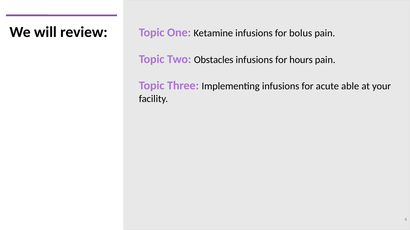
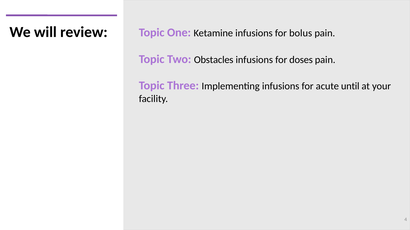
hours: hours -> doses
able: able -> until
